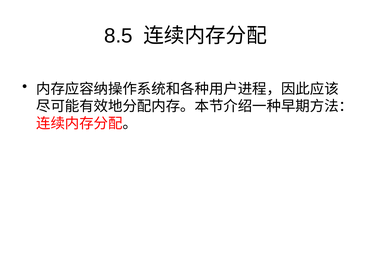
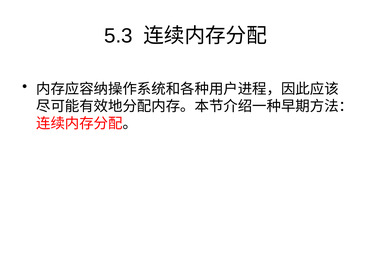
8.5: 8.5 -> 5.3
